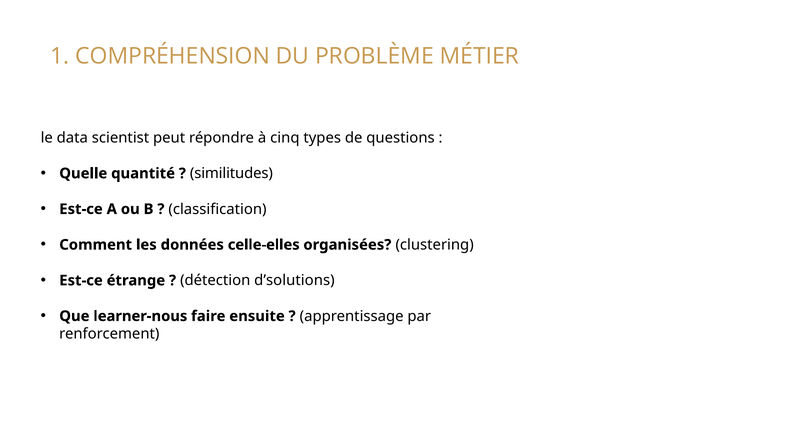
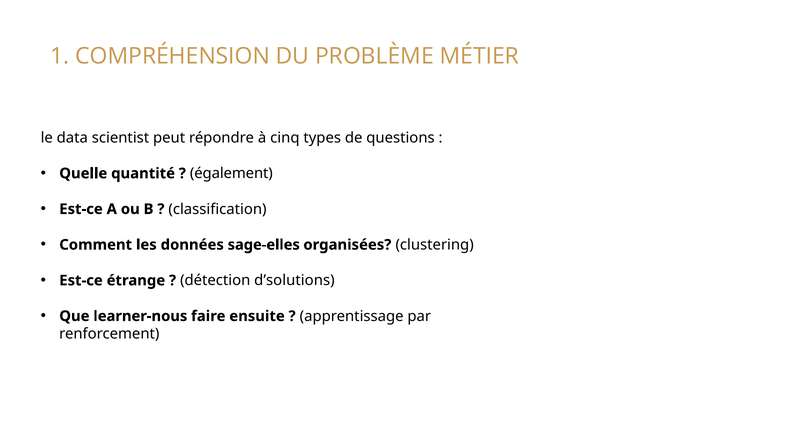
similitudes: similitudes -> également
celle-elles: celle-elles -> sage-elles
